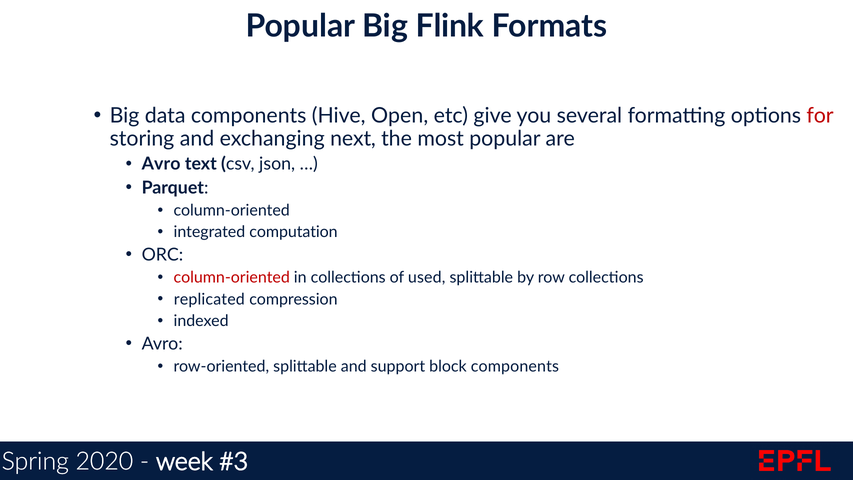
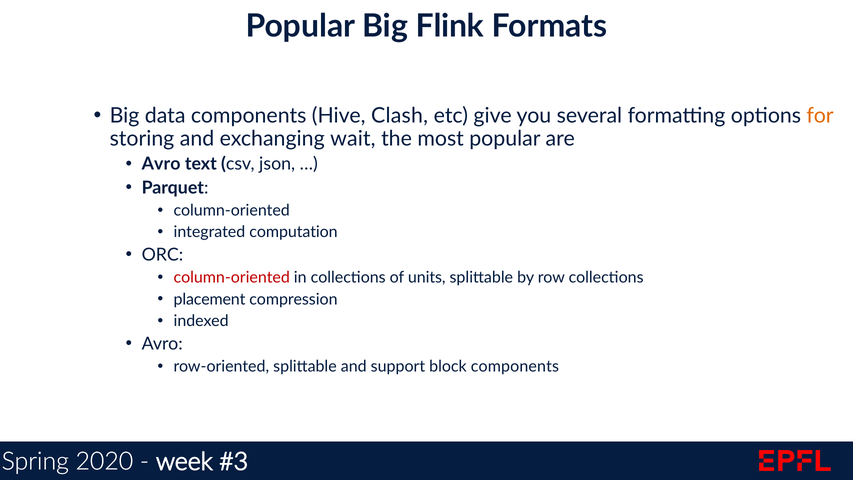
Open: Open -> Clash
for colour: red -> orange
next: next -> wait
used: used -> units
replicated: replicated -> placement
